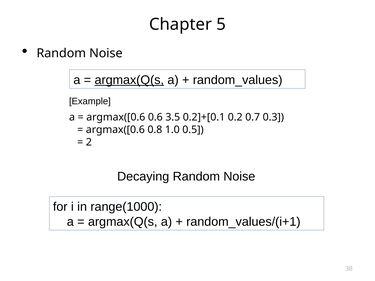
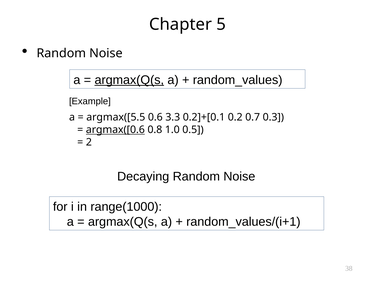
argmax([0.6 at (116, 117): argmax([0.6 -> argmax([5.5
3.5: 3.5 -> 3.3
argmax([0.6 at (115, 130) underline: none -> present
